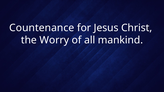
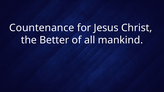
Worry: Worry -> Better
